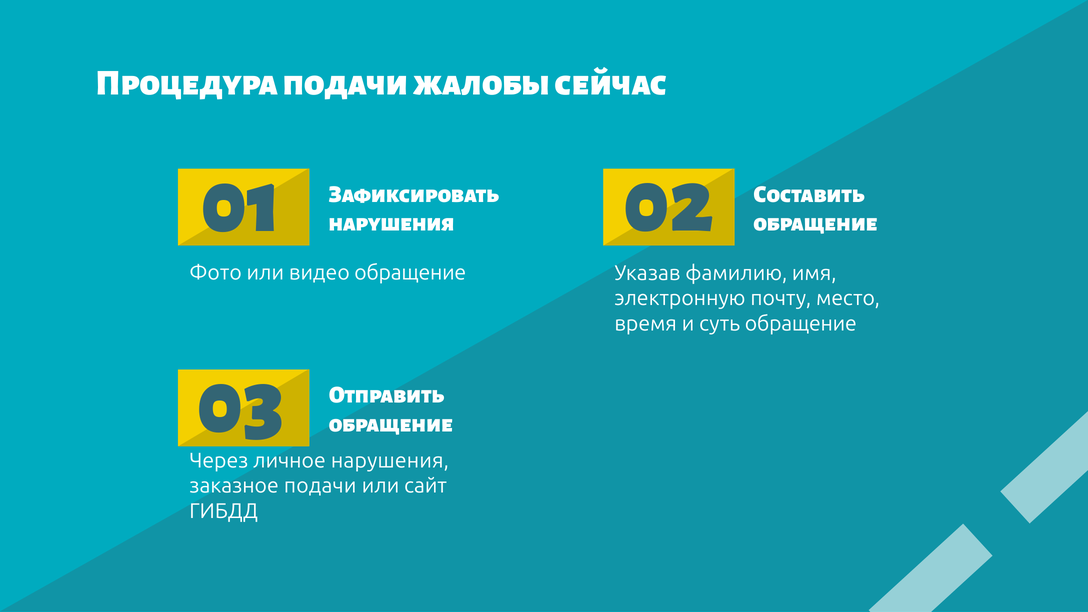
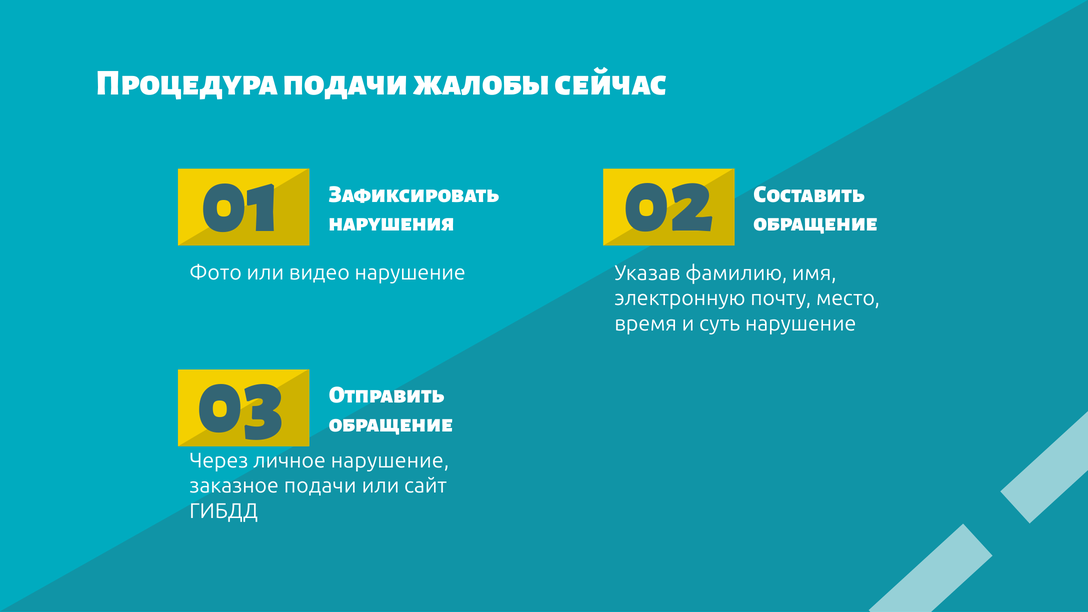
видео обращение: обращение -> нарушение
суть обращение: обращение -> нарушение
личное нарушения: нарушения -> нарушение
